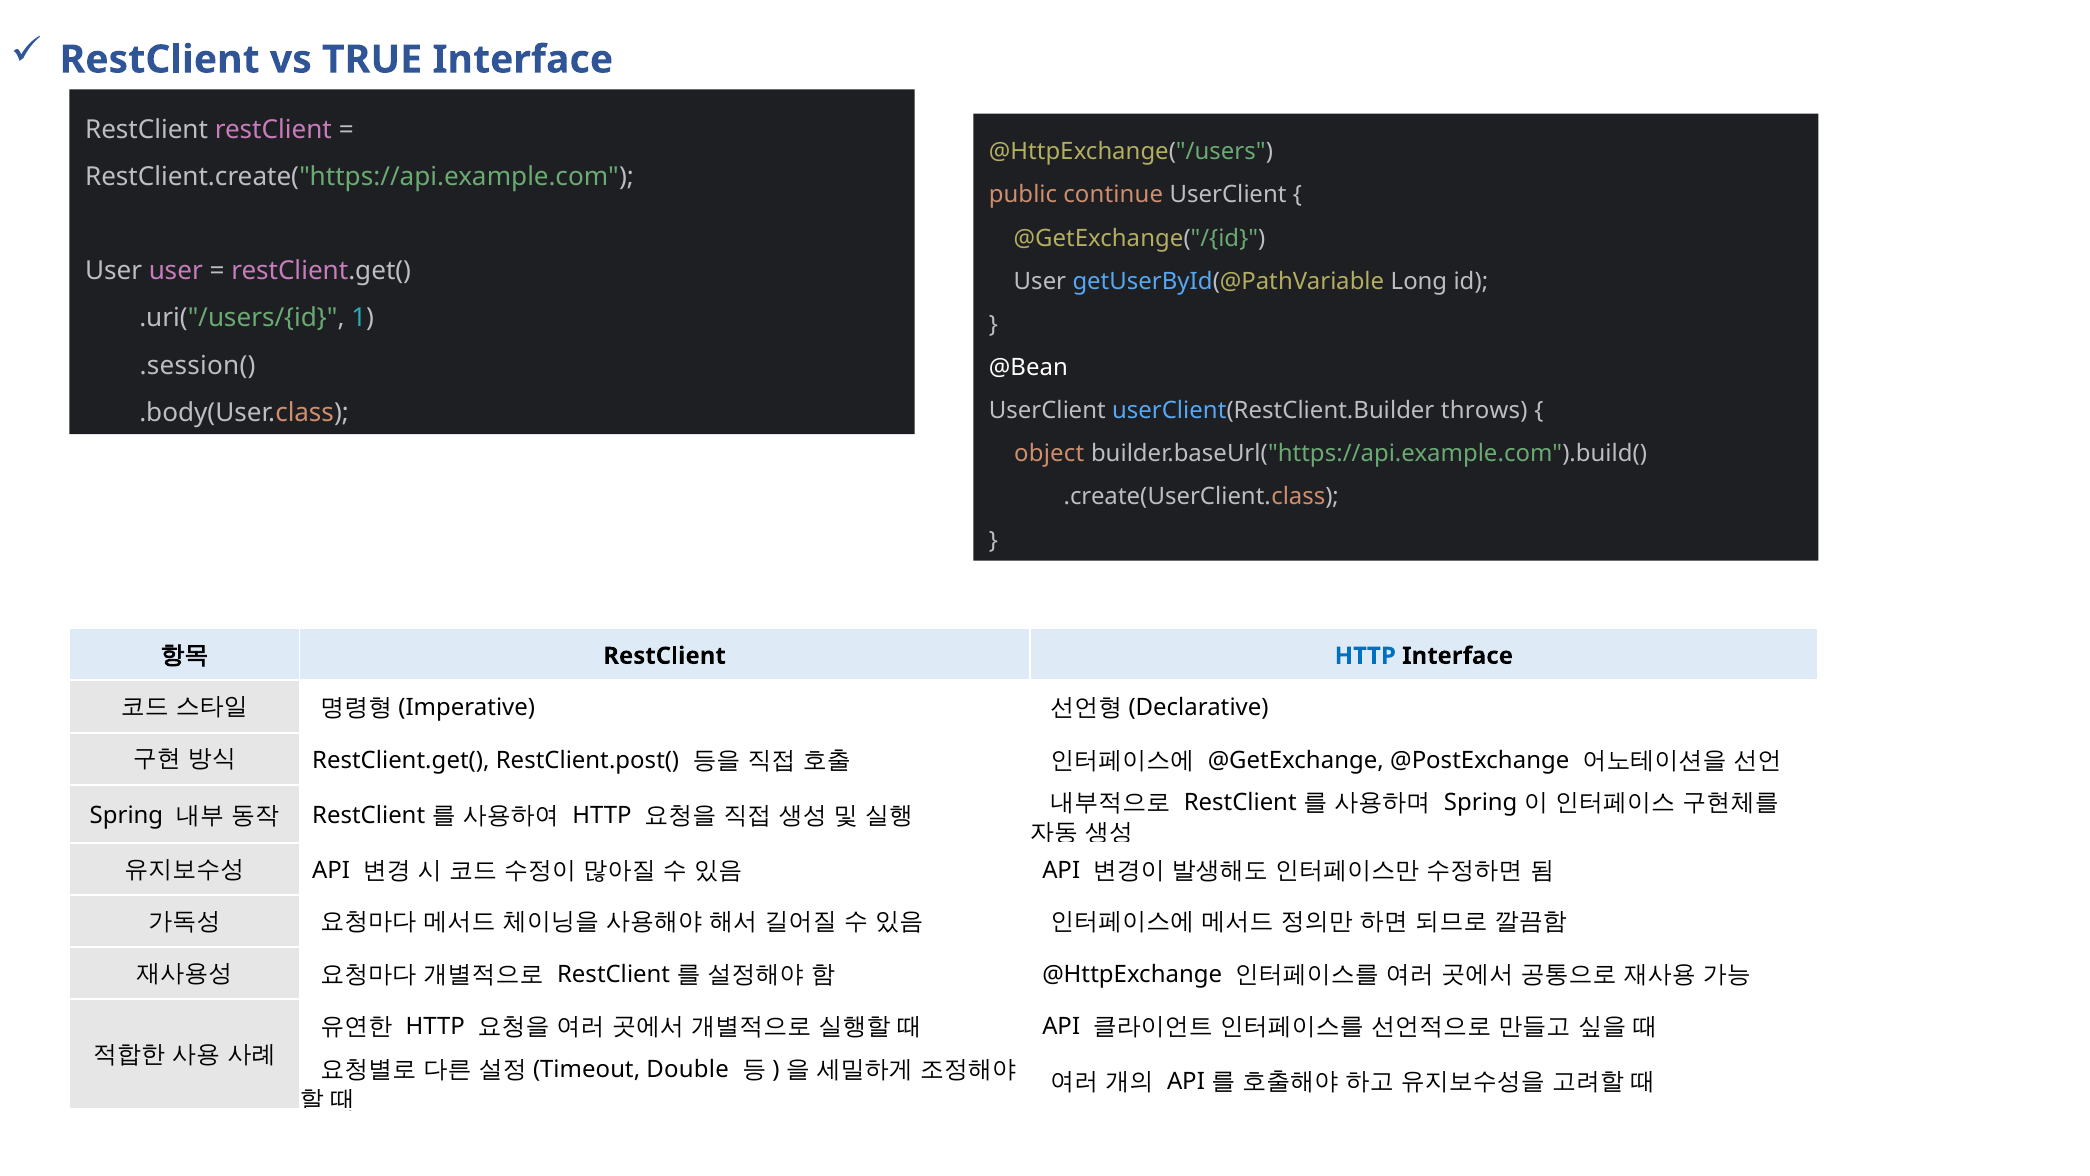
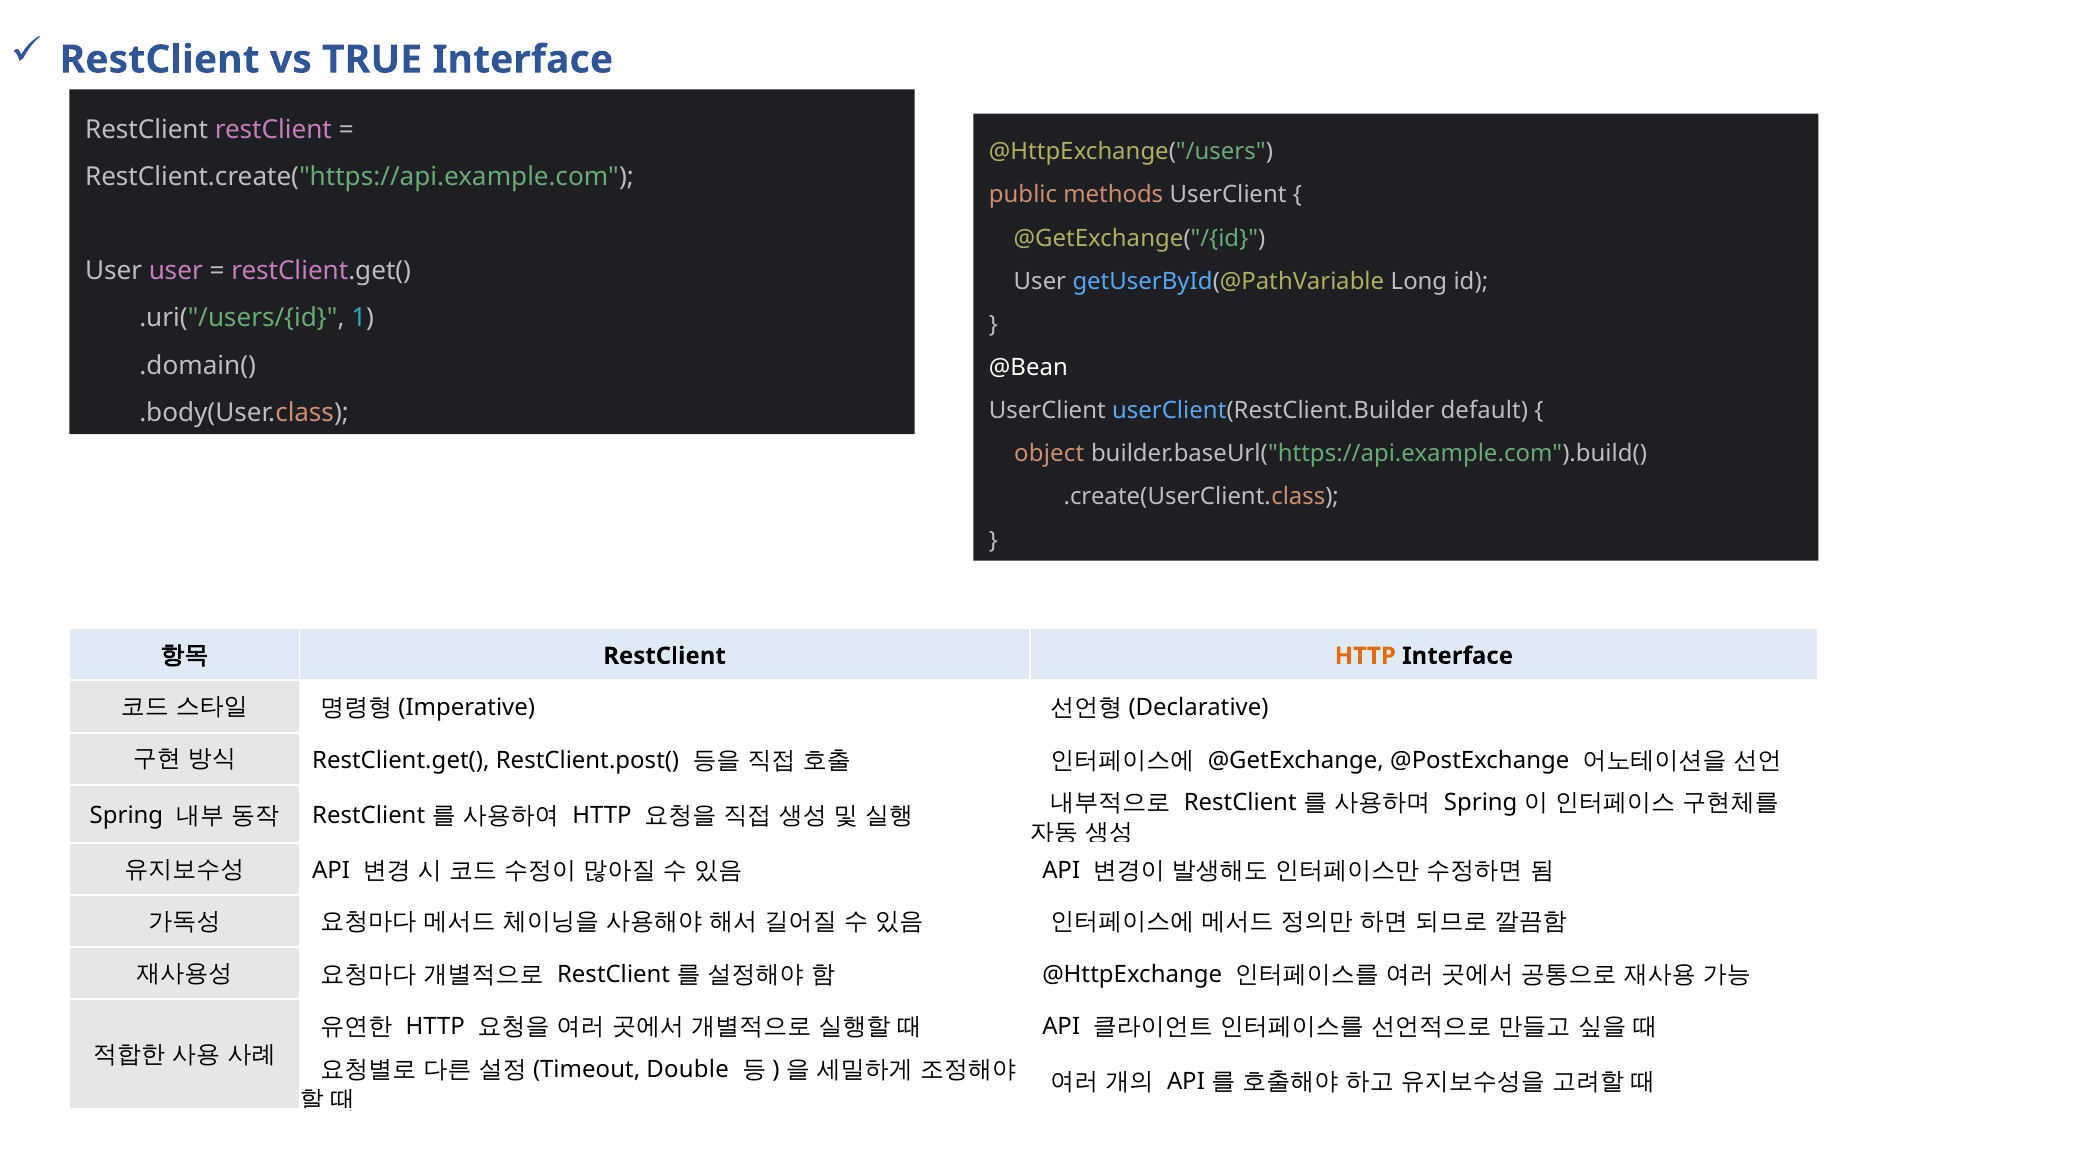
continue: continue -> methods
.session(: .session( -> .domain(
throws: throws -> default
HTTP at (1365, 656) colour: blue -> orange
